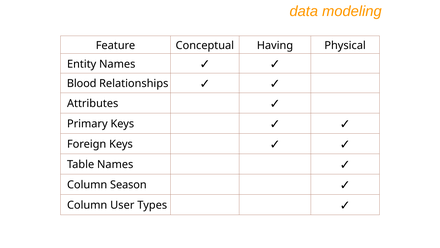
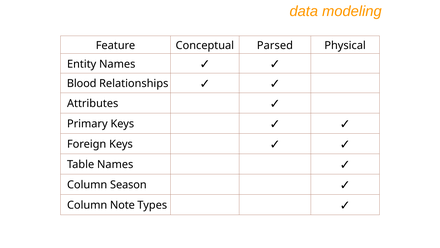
Having: Having -> Parsed
User: User -> Note
